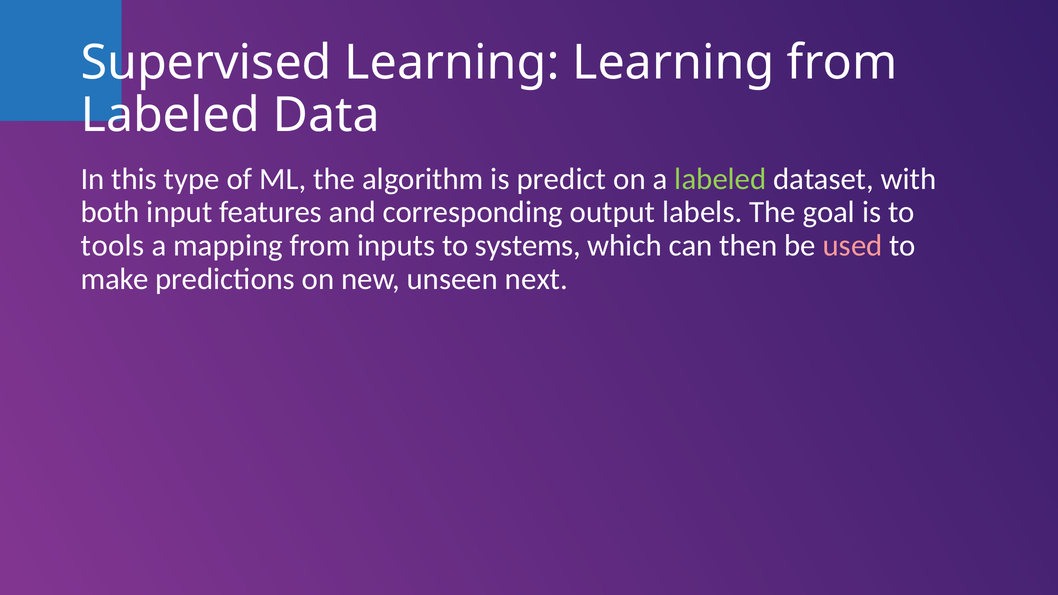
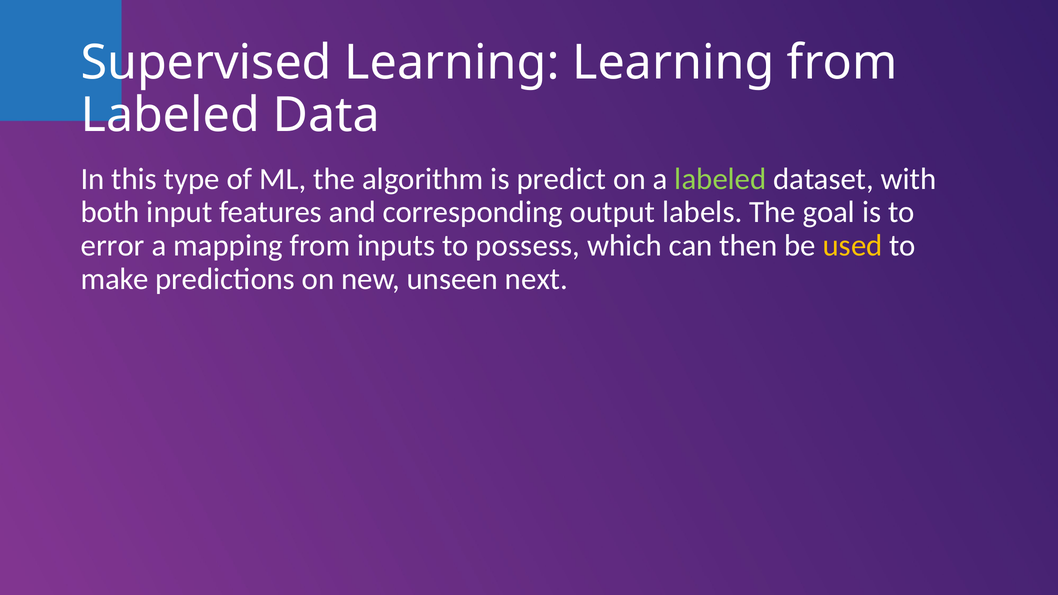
tools: tools -> error
systems: systems -> possess
used colour: pink -> yellow
